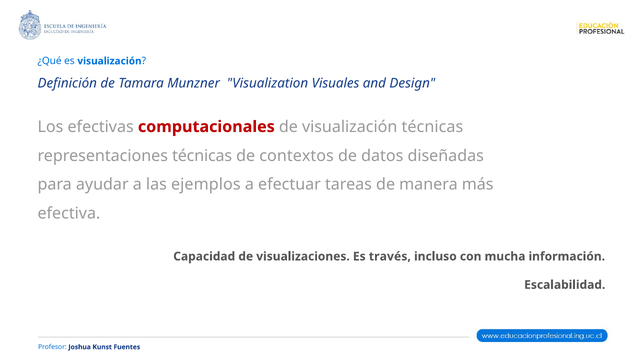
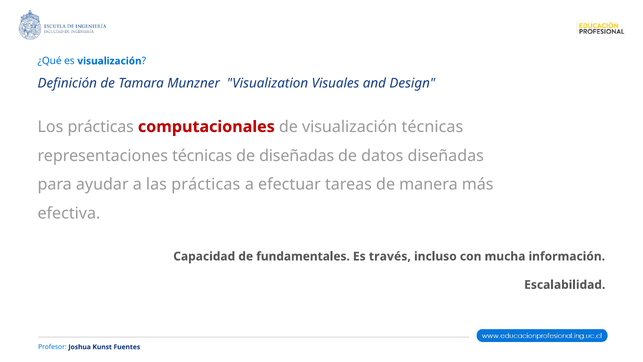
Los efectivas: efectivas -> prácticas
de contextos: contextos -> diseñadas
las ejemplos: ejemplos -> prácticas
visualizaciones: visualizaciones -> fundamentales
